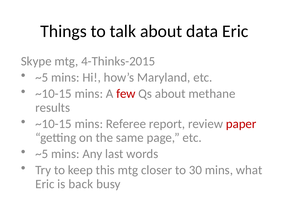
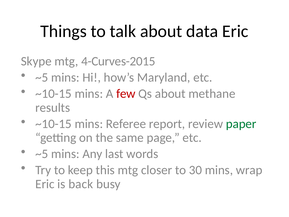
4-Thinks-2015: 4-Thinks-2015 -> 4-Curves-2015
paper colour: red -> green
what: what -> wrap
